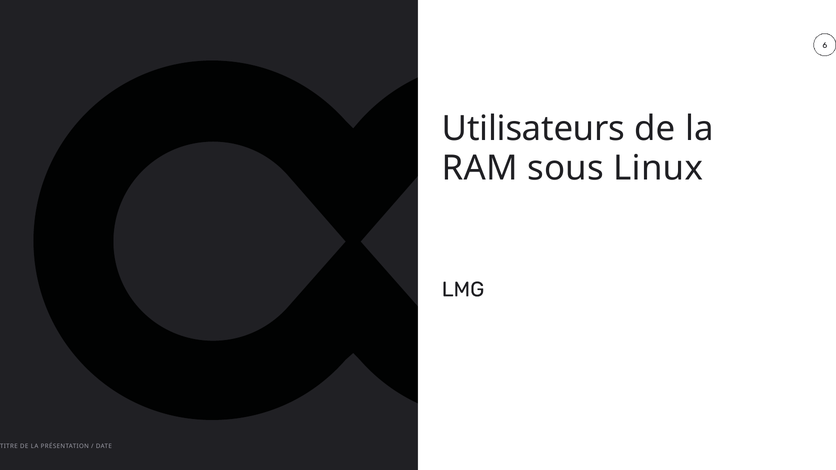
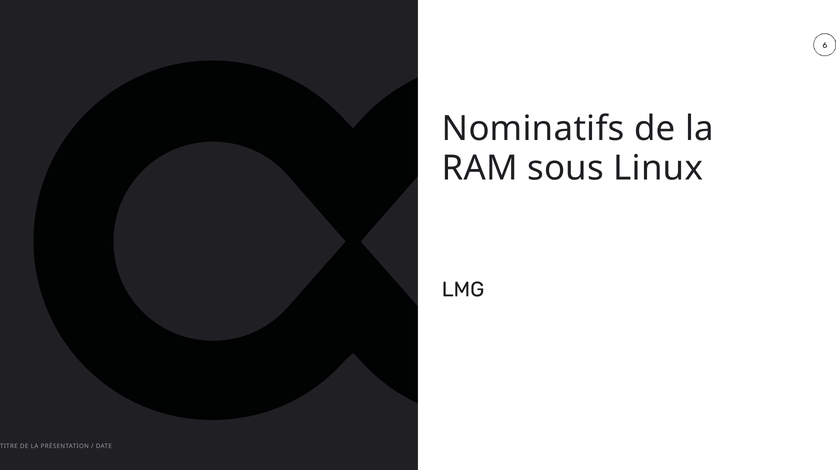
Utilisateurs: Utilisateurs -> Nominatifs
